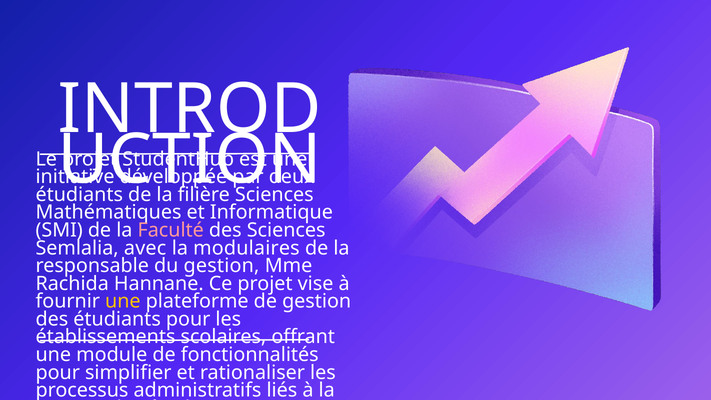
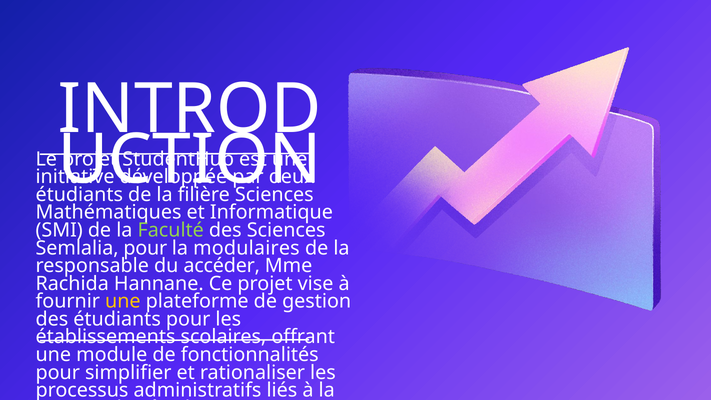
Faculté colour: pink -> light green
Semlalia avec: avec -> pour
du gestion: gestion -> accéder
